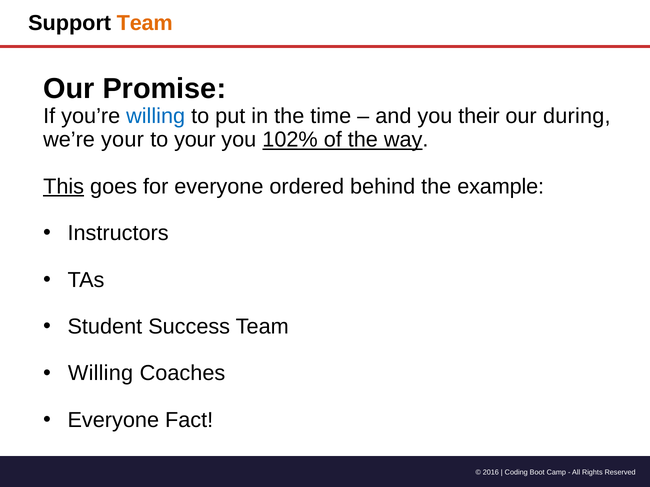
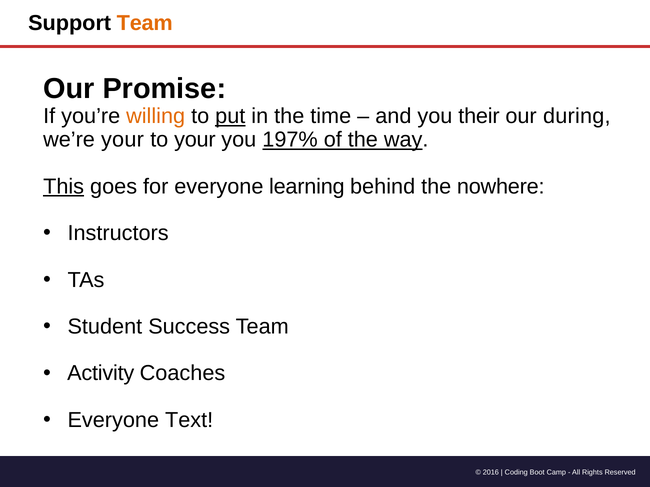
willing at (156, 116) colour: blue -> orange
put underline: none -> present
102%: 102% -> 197%
ordered: ordered -> learning
example: example -> nowhere
Willing at (101, 374): Willing -> Activity
Fact: Fact -> Text
